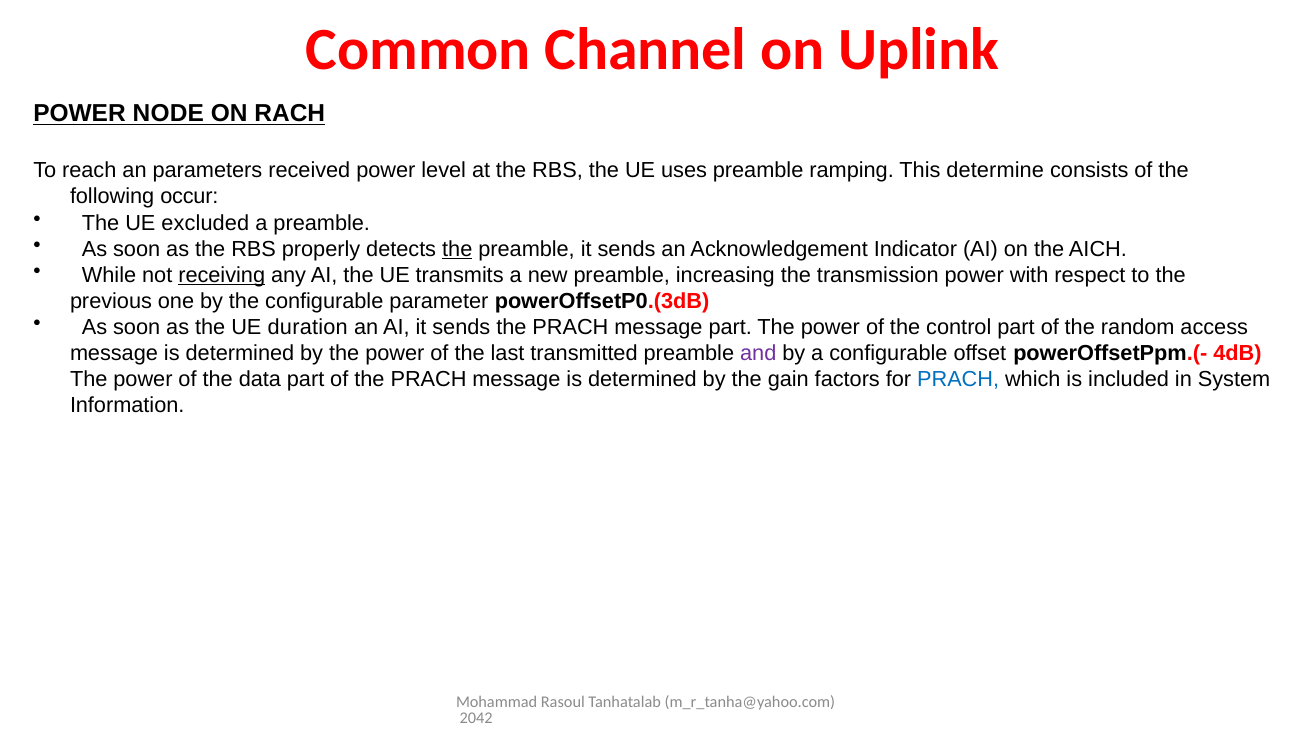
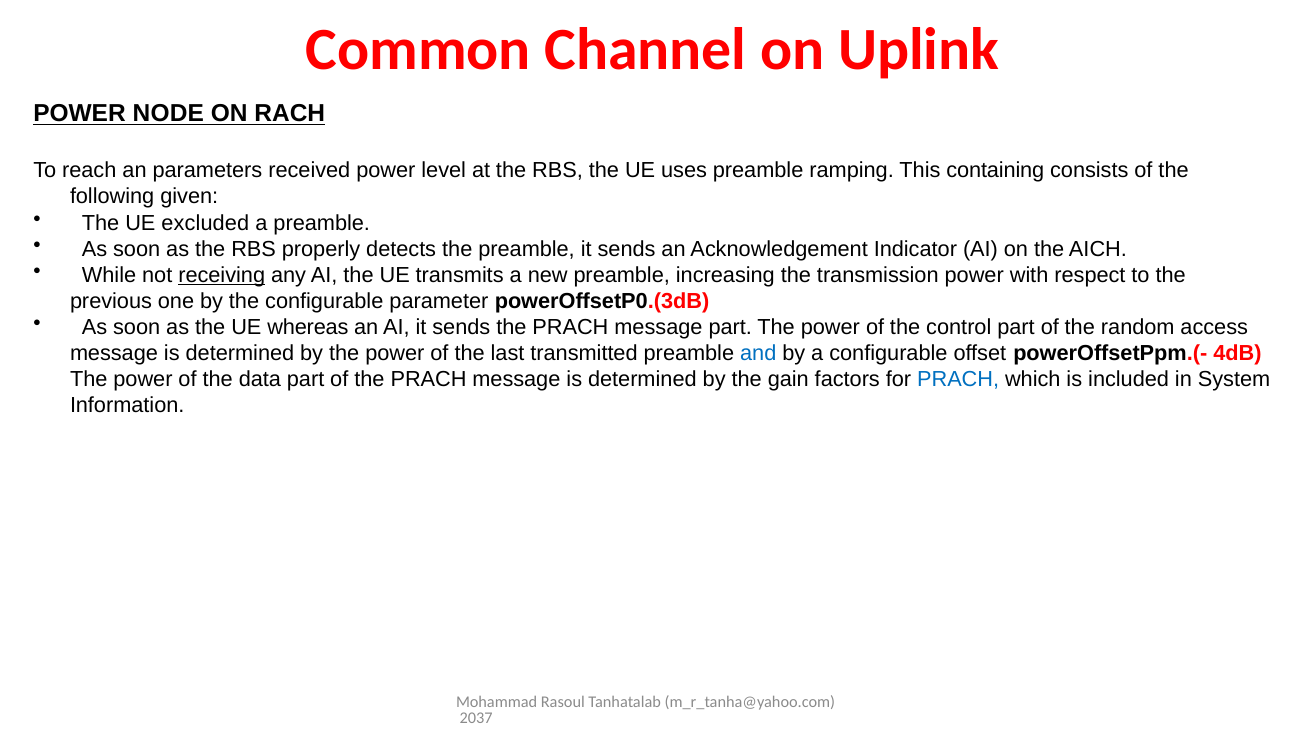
determine: determine -> containing
occur: occur -> given
the at (457, 249) underline: present -> none
duration: duration -> whereas
and colour: purple -> blue
2042: 2042 -> 2037
